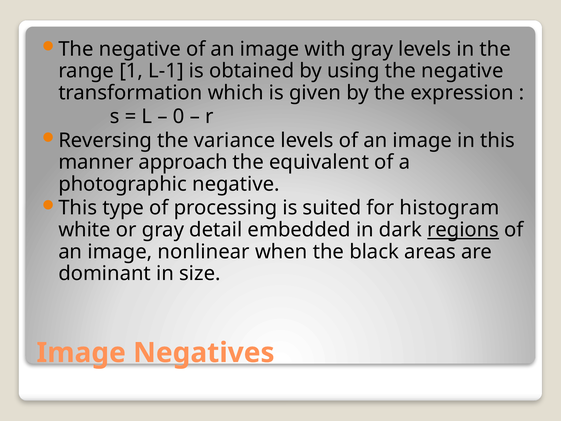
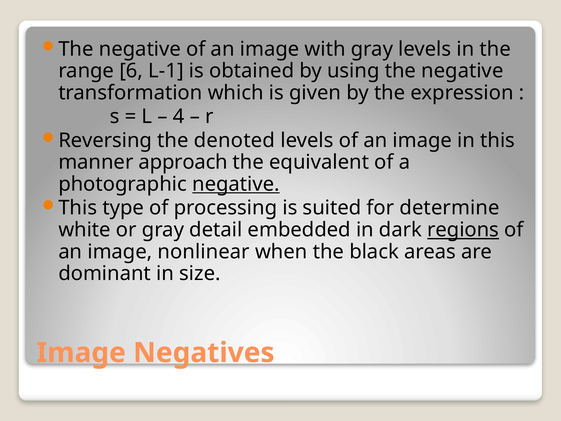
1: 1 -> 6
0: 0 -> 4
variance: variance -> denoted
negative at (236, 184) underline: none -> present
histogram: histogram -> determine
